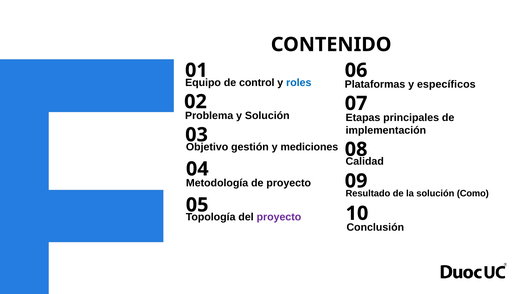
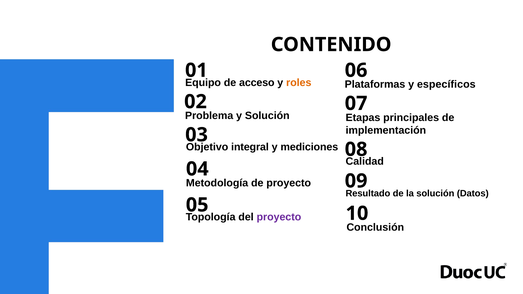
control: control -> acceso
roles colour: blue -> orange
gestión: gestión -> integral
Como: Como -> Datos
